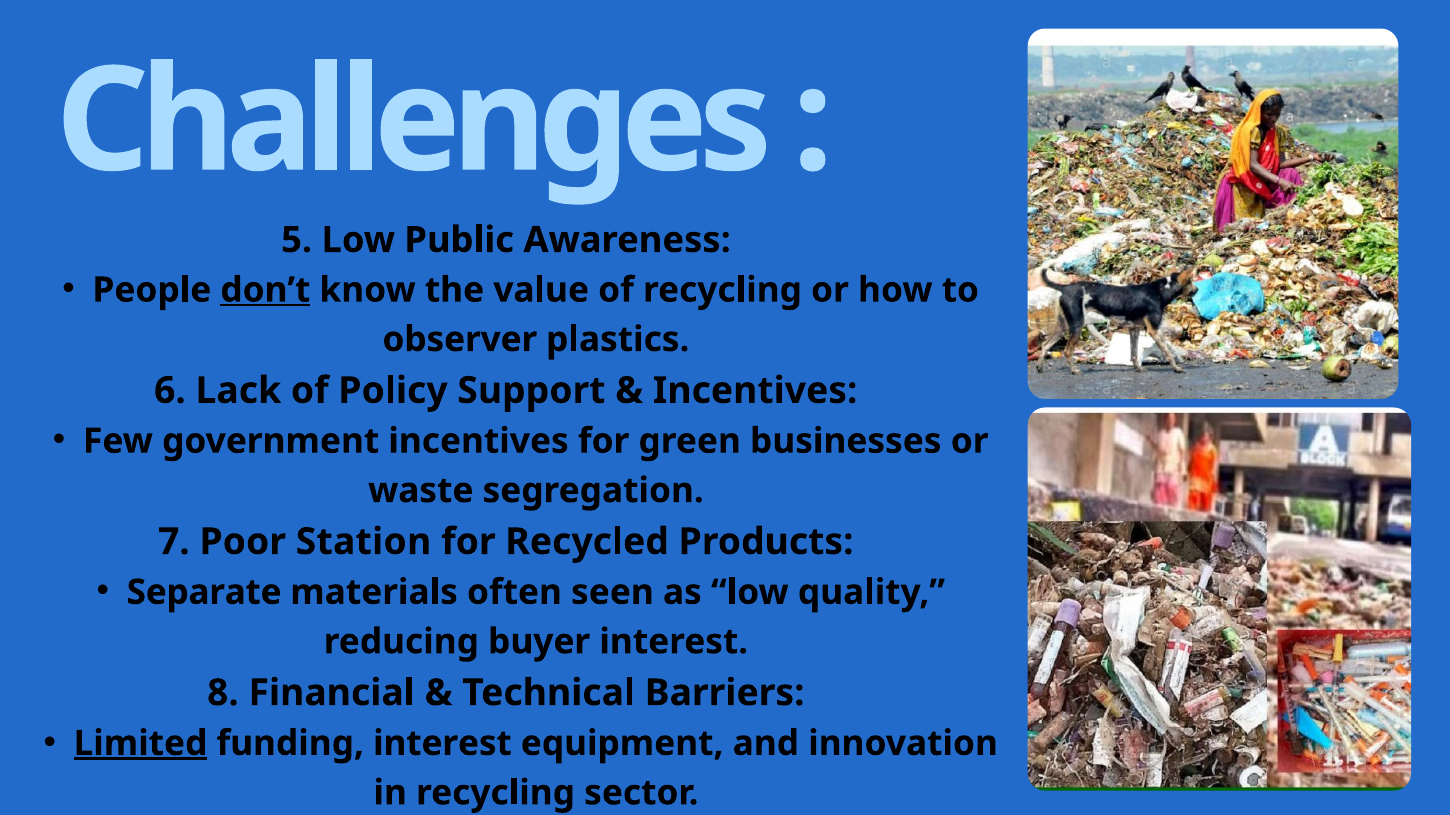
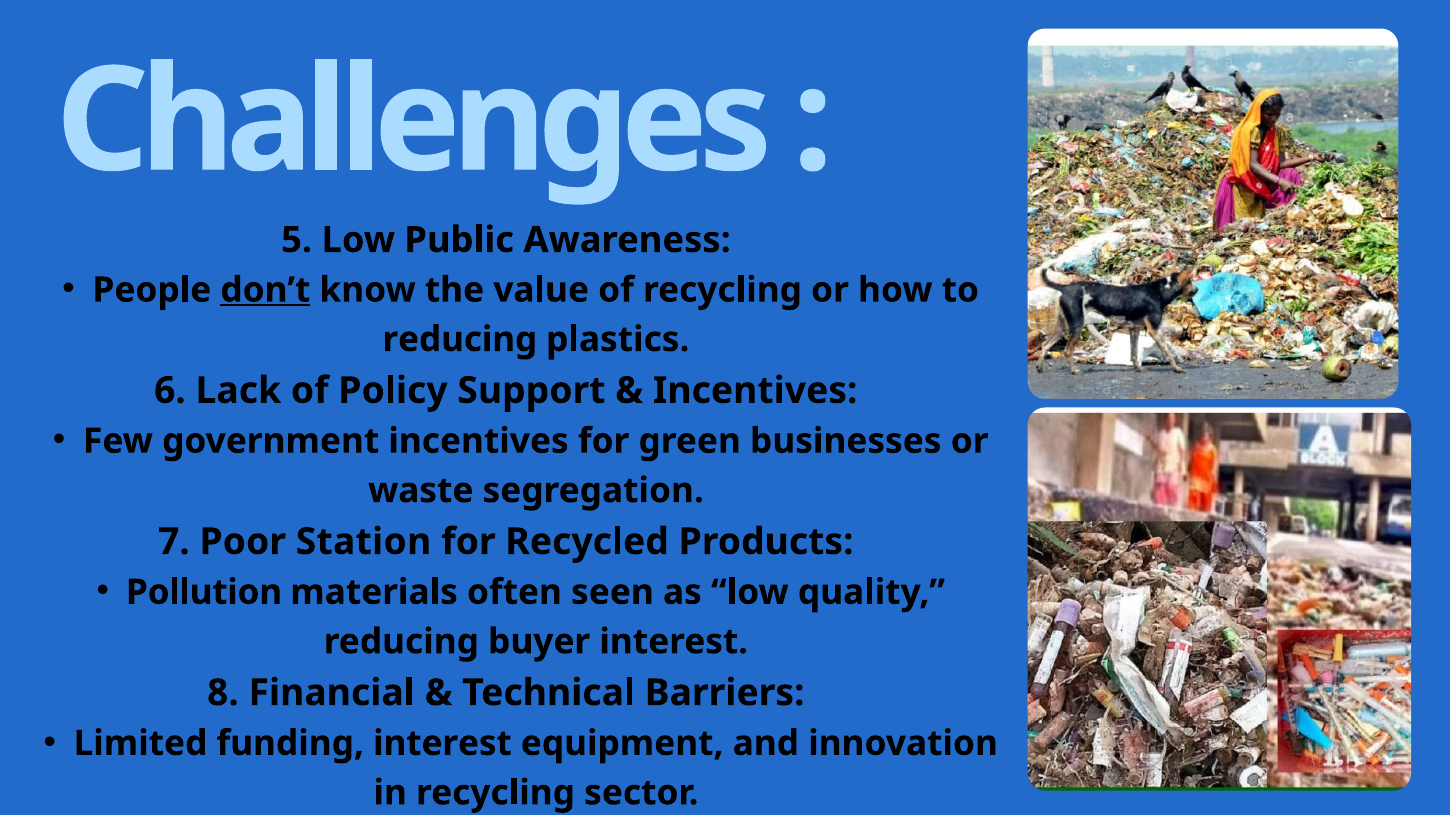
observer at (460, 340): observer -> reducing
Separate: Separate -> Pollution
Limited underline: present -> none
